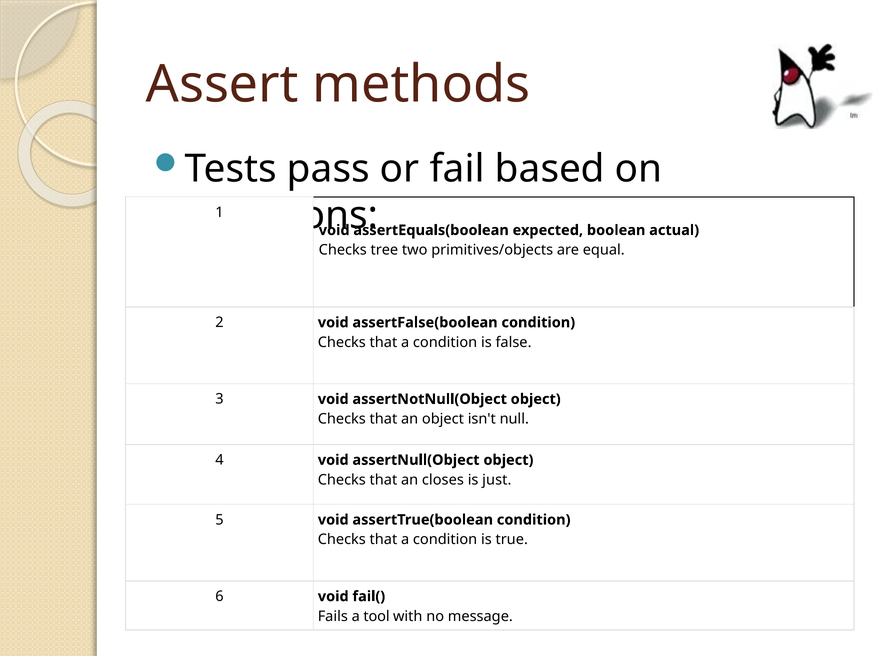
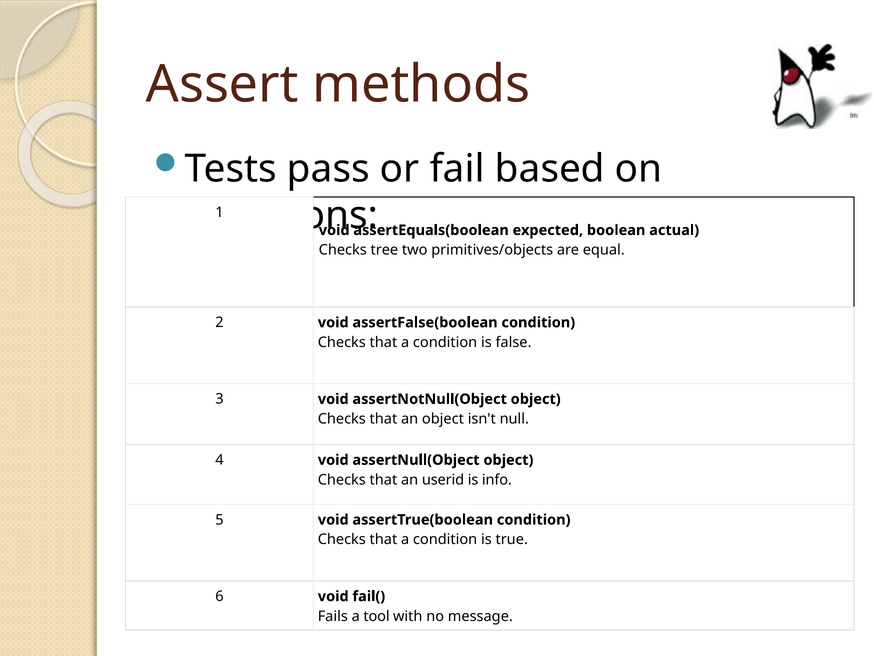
closes: closes -> userid
just: just -> info
